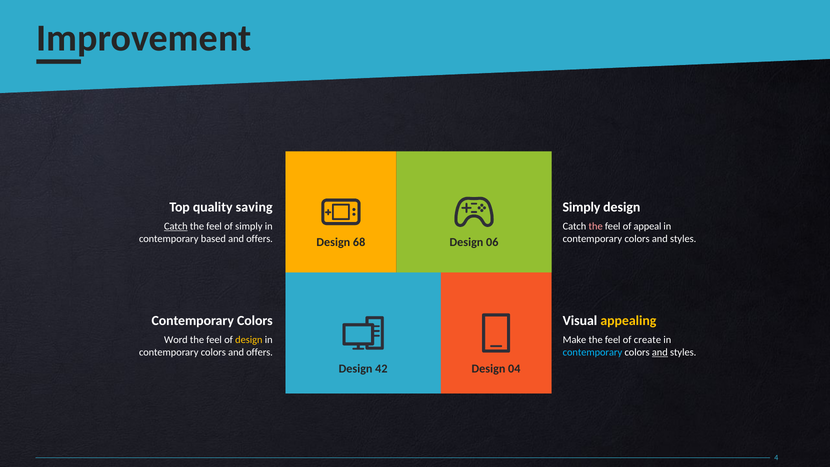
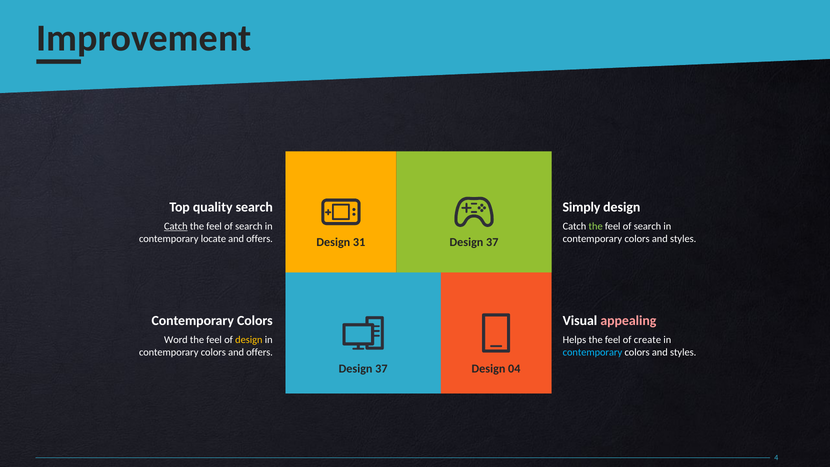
quality saving: saving -> search
simply at (249, 226): simply -> search
the at (596, 226) colour: pink -> light green
appeal at (648, 226): appeal -> search
based: based -> locate
68: 68 -> 31
06 at (492, 242): 06 -> 37
appealing colour: yellow -> pink
Make: Make -> Helps
and at (660, 352) underline: present -> none
42 at (381, 368): 42 -> 37
